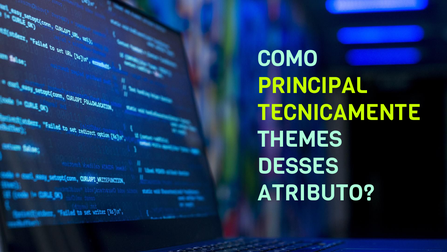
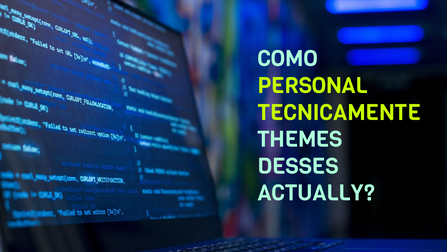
PRINCIPAL: PRINCIPAL -> PERSONAL
ATRIBUTO: ATRIBUTO -> ACTUALLY
